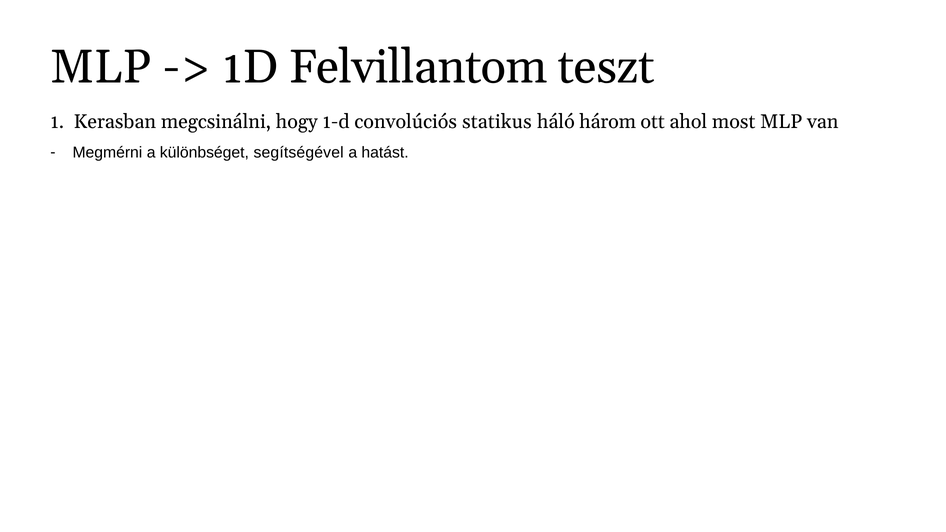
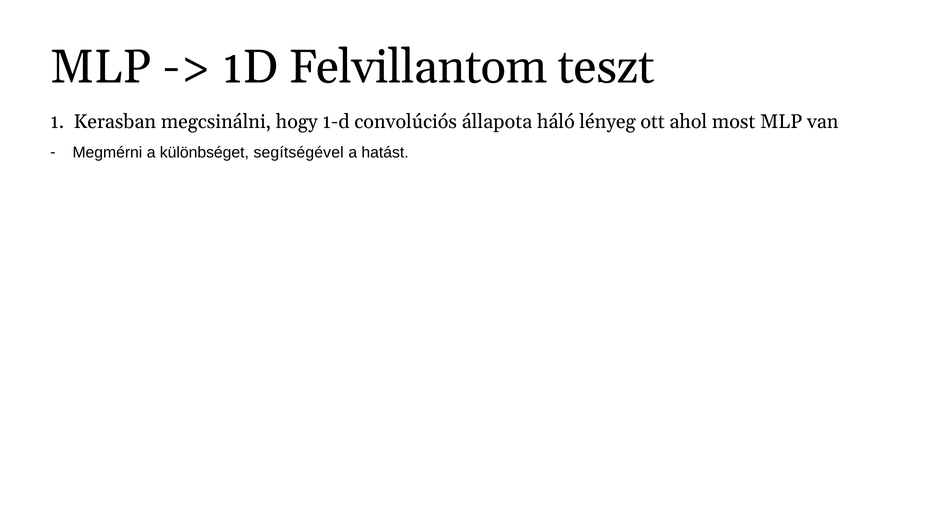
statikus: statikus -> állapota
három: három -> lényeg
